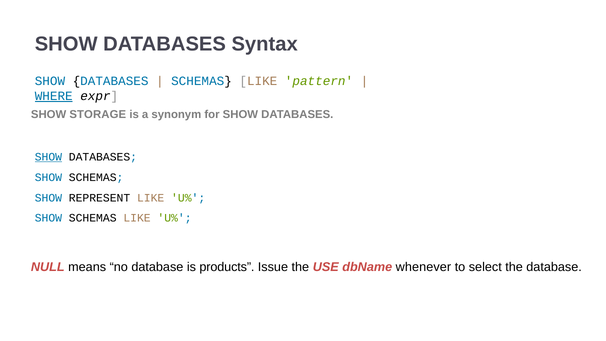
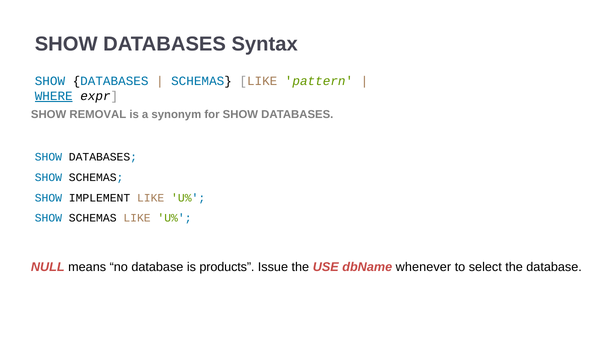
STORAGE: STORAGE -> REMOVAL
SHOW at (48, 157) underline: present -> none
REPRESENT: REPRESENT -> IMPLEMENT
